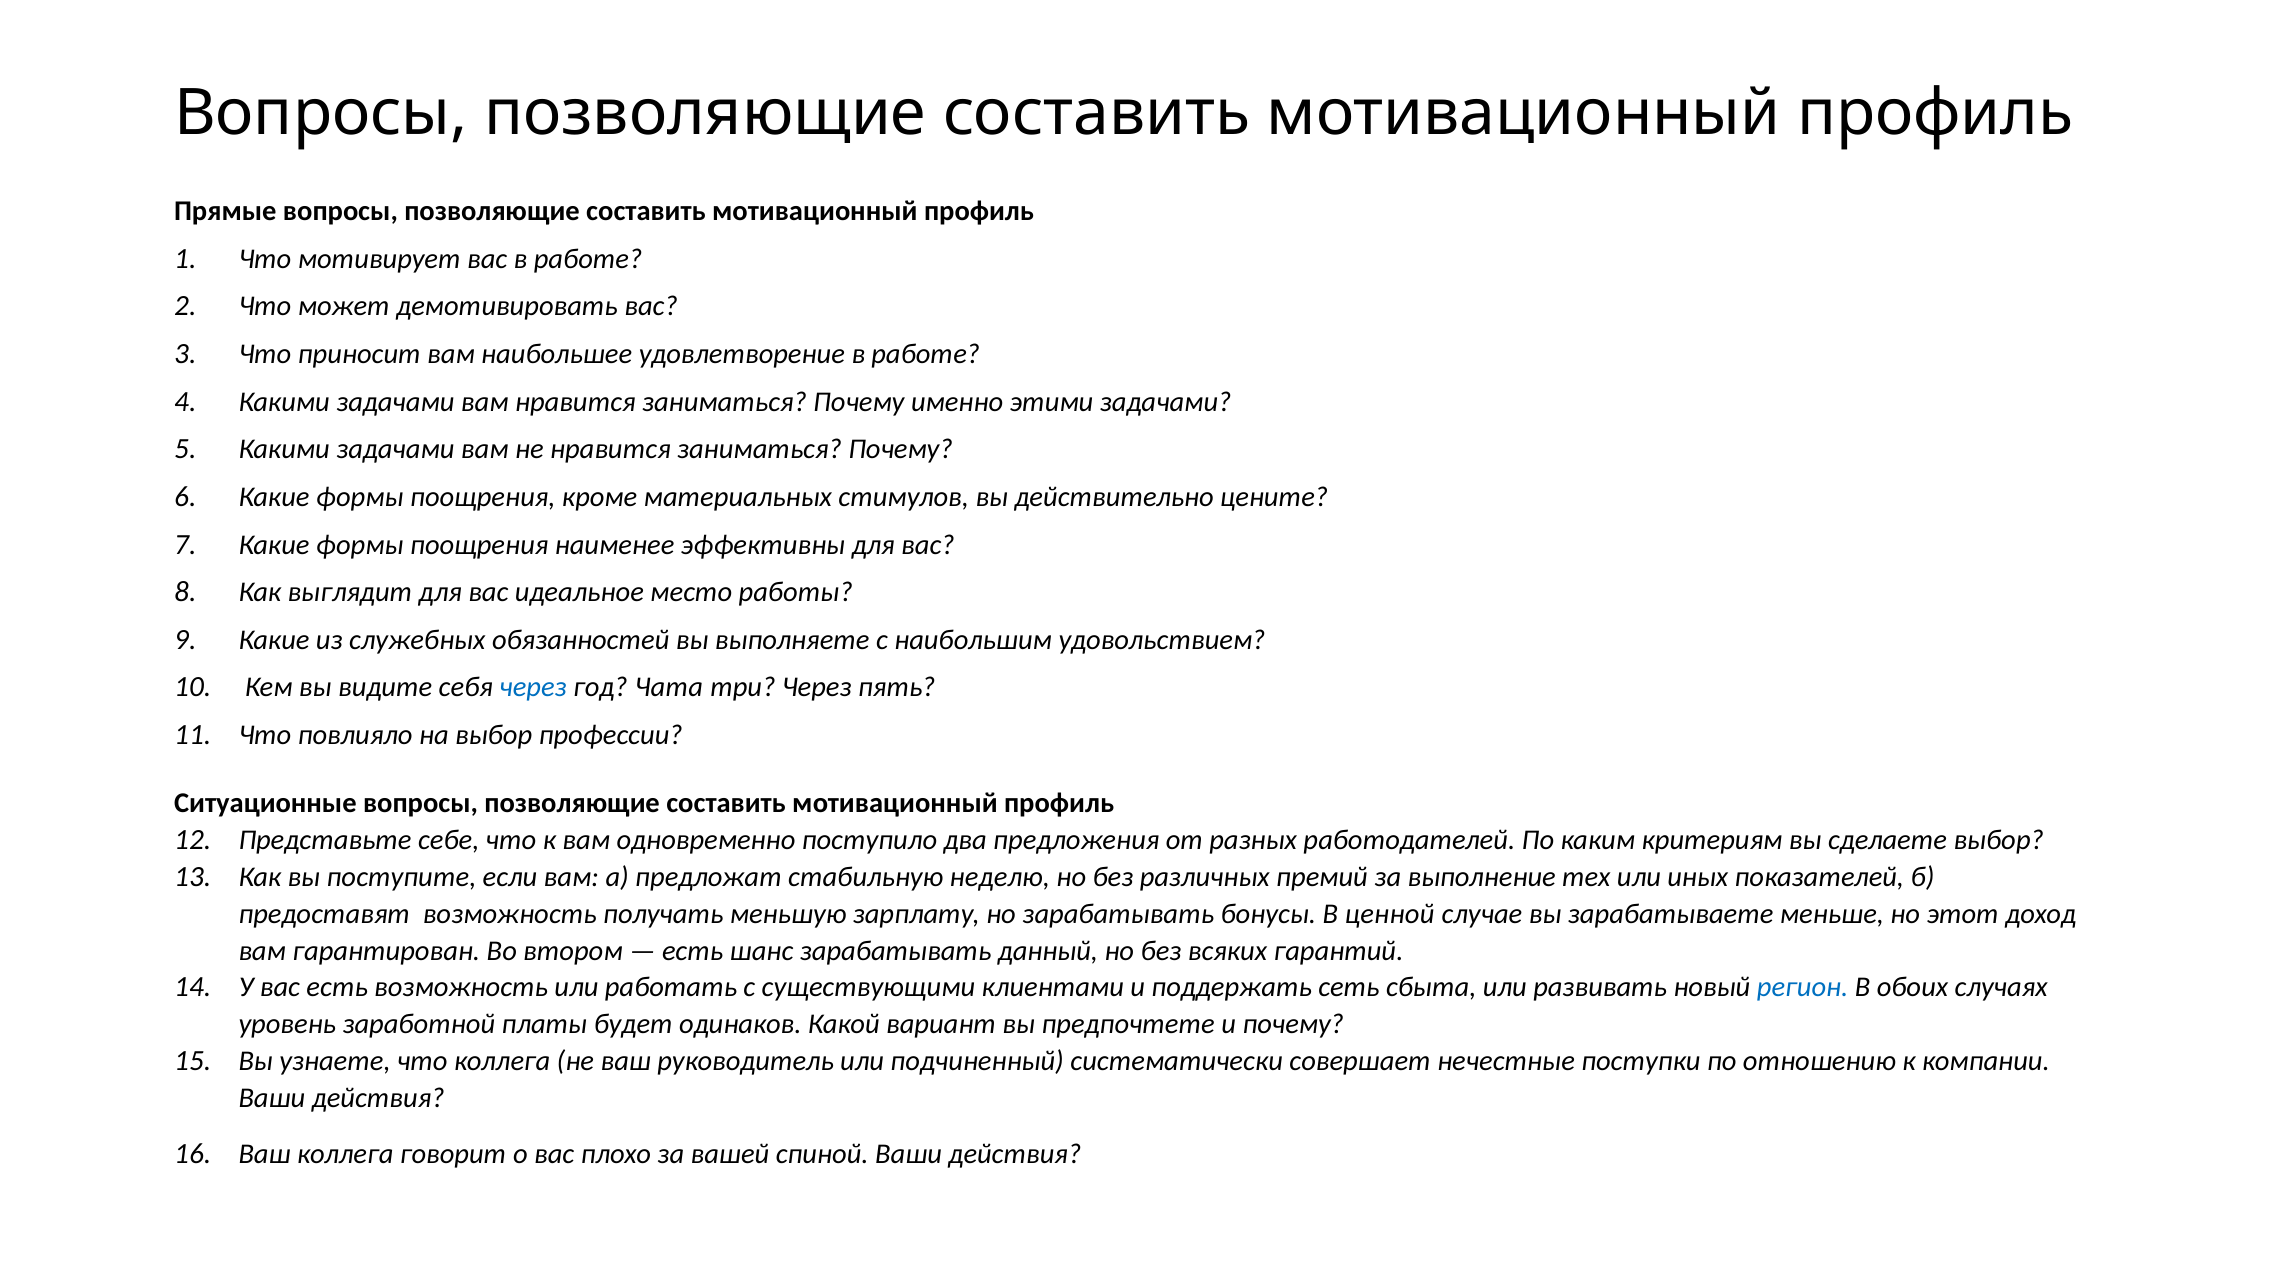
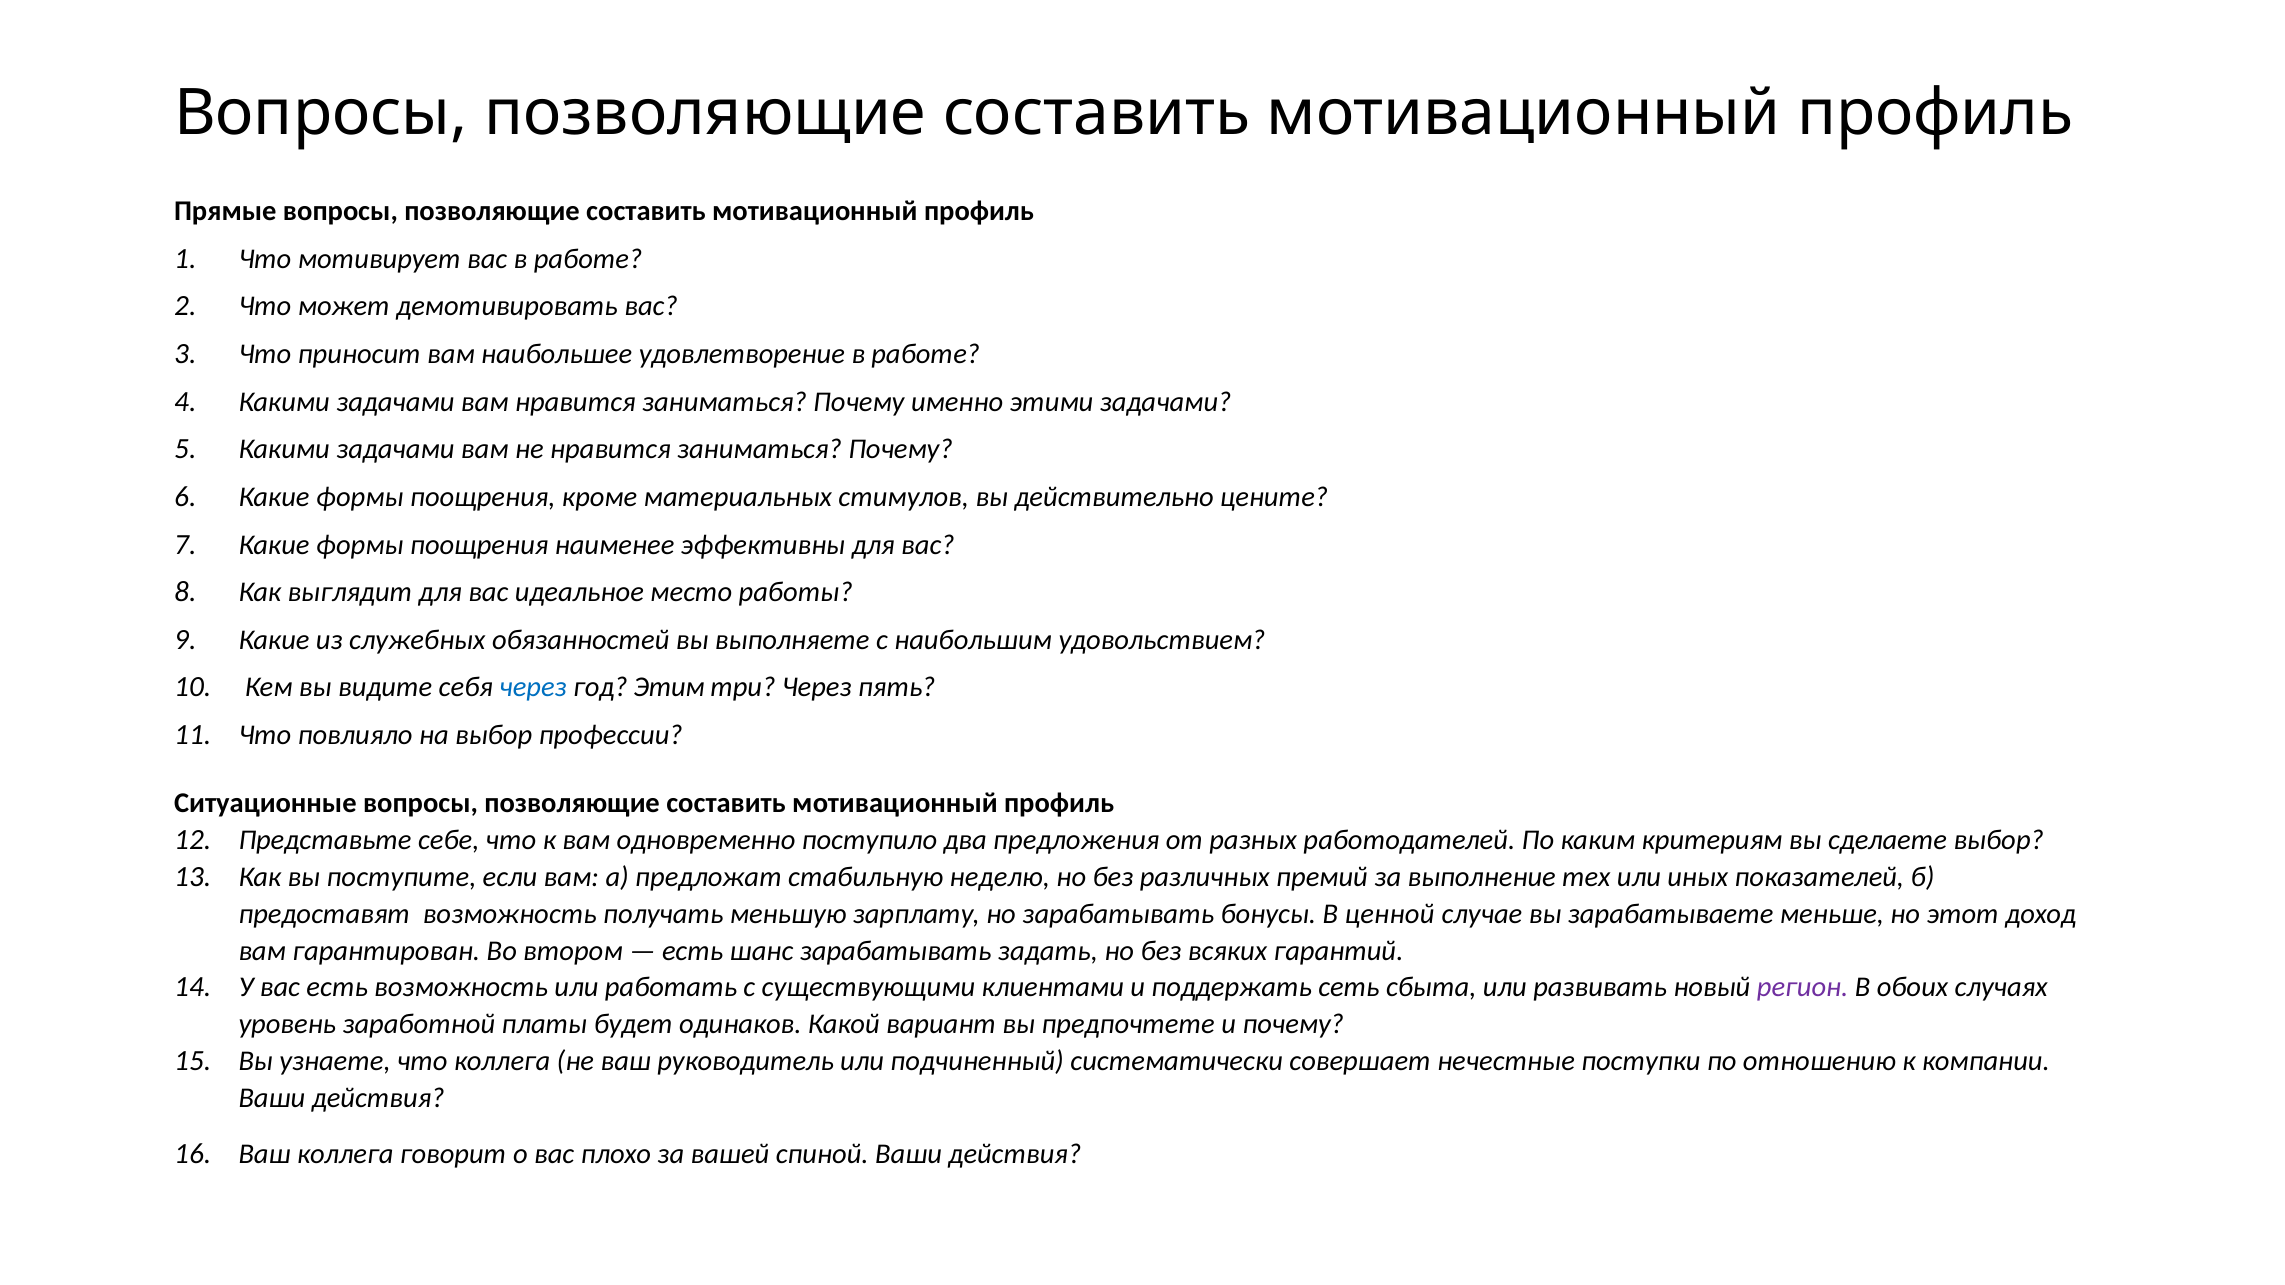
Чата: Чата -> Этим
данный: данный -> задать
регион colour: blue -> purple
